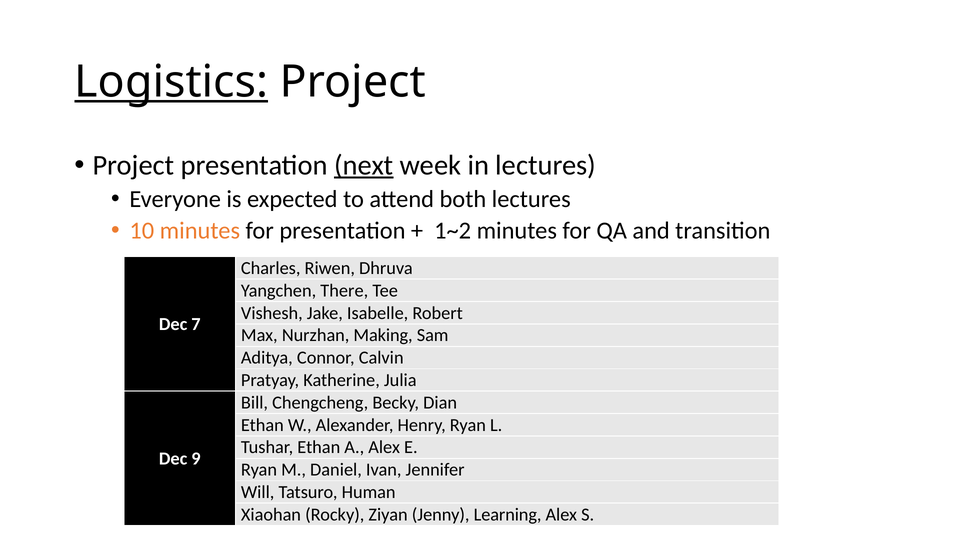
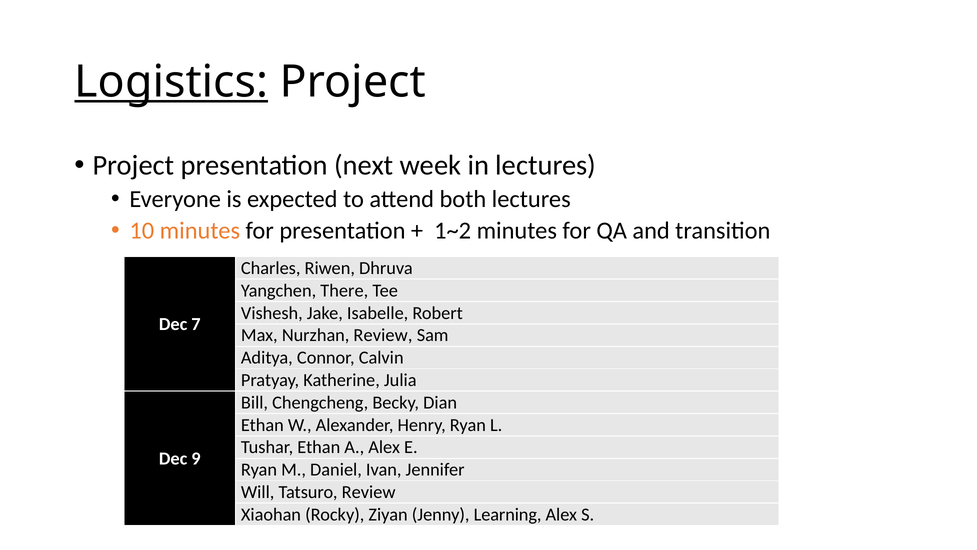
next underline: present -> none
Nurzhan Making: Making -> Review
Tatsuro Human: Human -> Review
